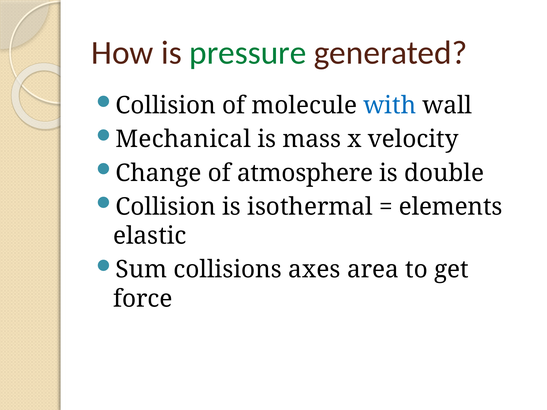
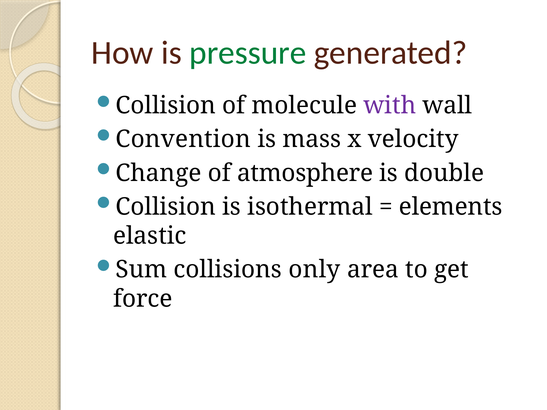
with colour: blue -> purple
Mechanical: Mechanical -> Convention
axes: axes -> only
